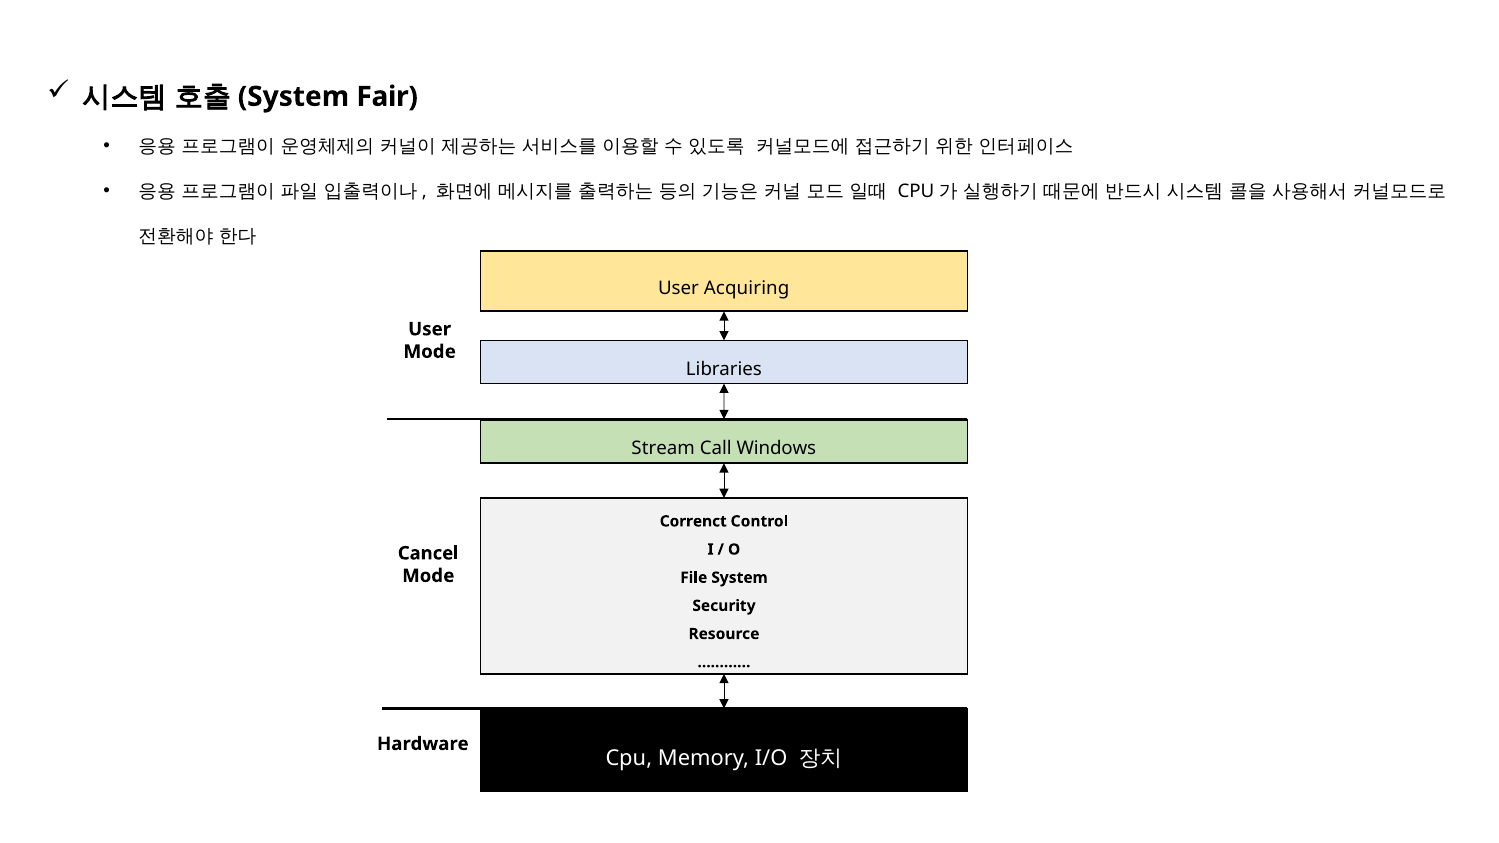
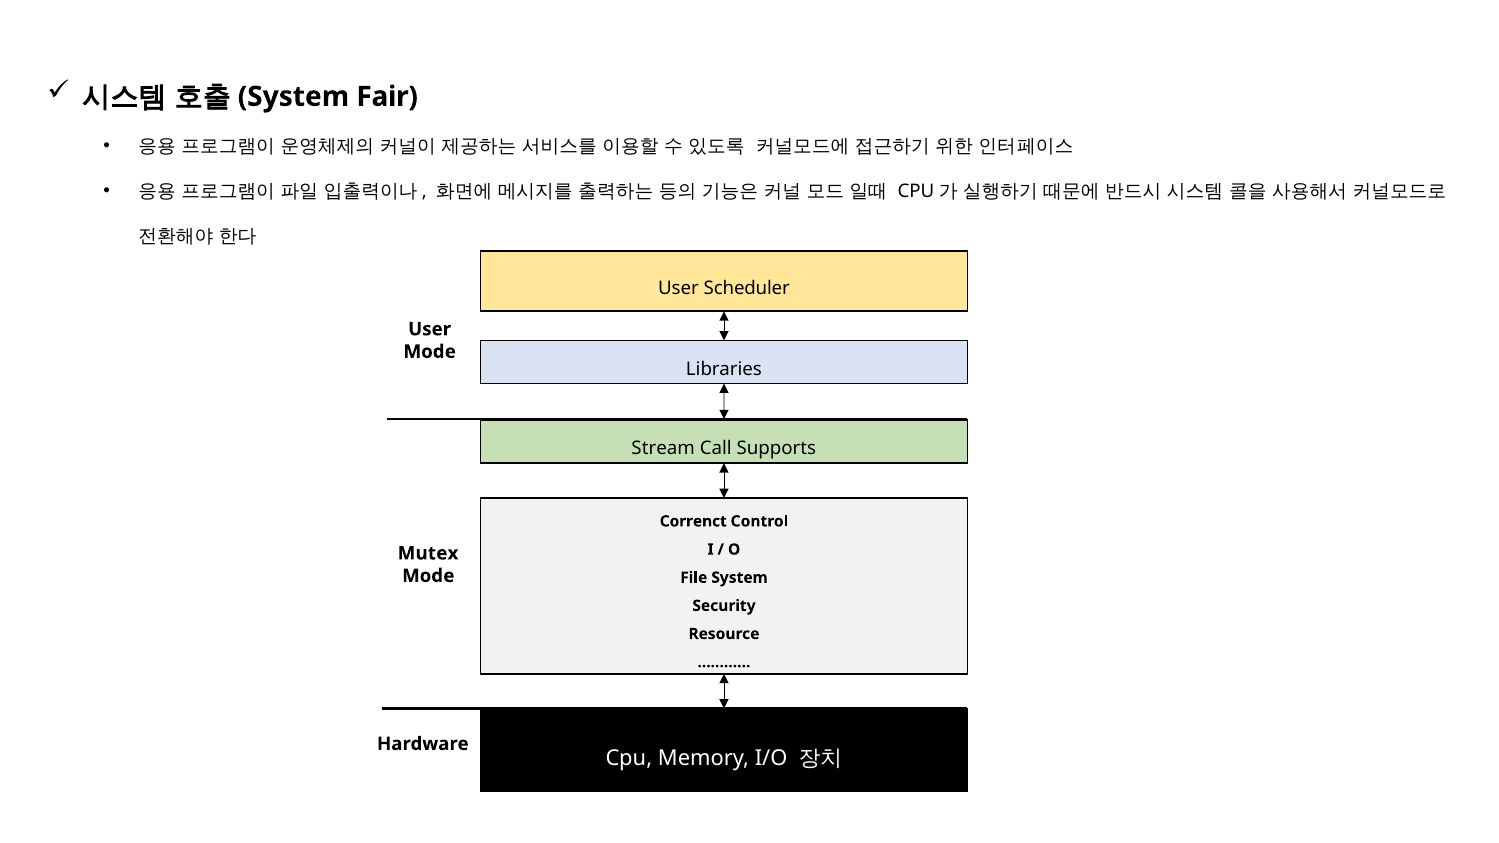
Acquiring: Acquiring -> Scheduler
Windows: Windows -> Supports
Cancel: Cancel -> Mutex
